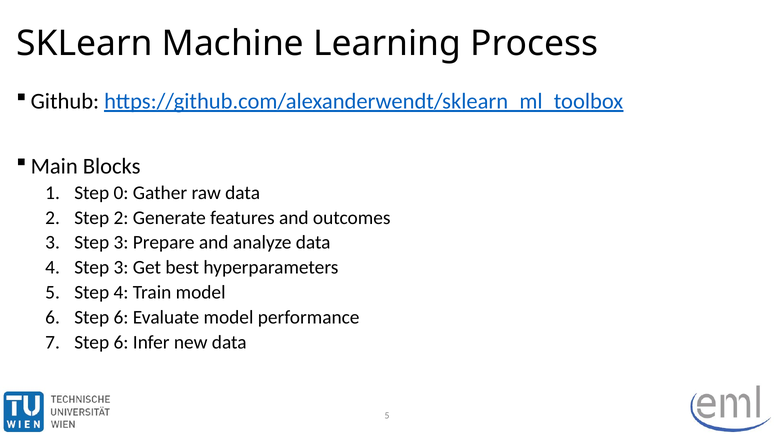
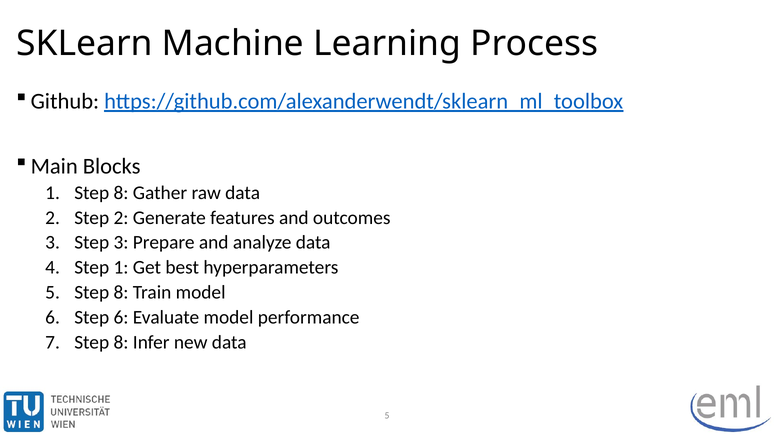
1 Step 0: 0 -> 8
4 Step 3: 3 -> 1
5 Step 4: 4 -> 8
7 Step 6: 6 -> 8
